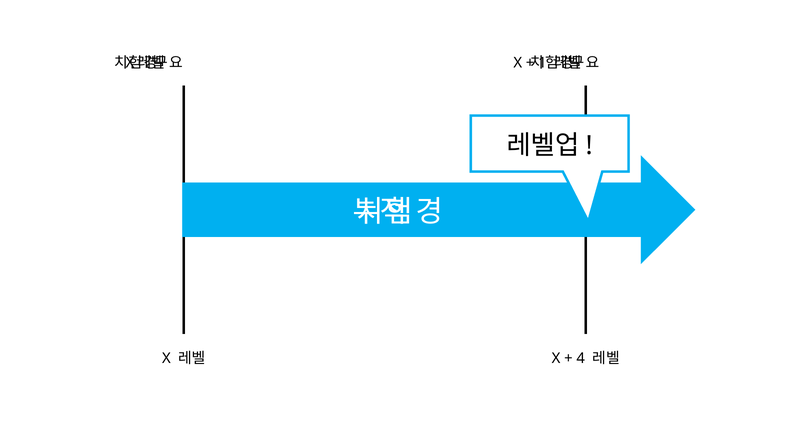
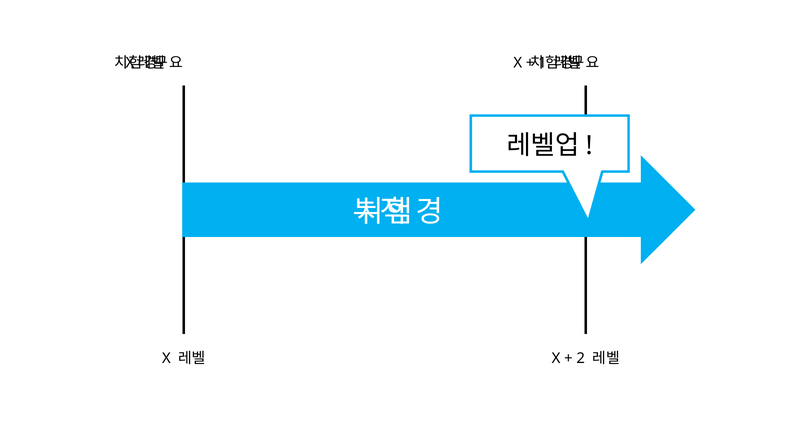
4: 4 -> 2
